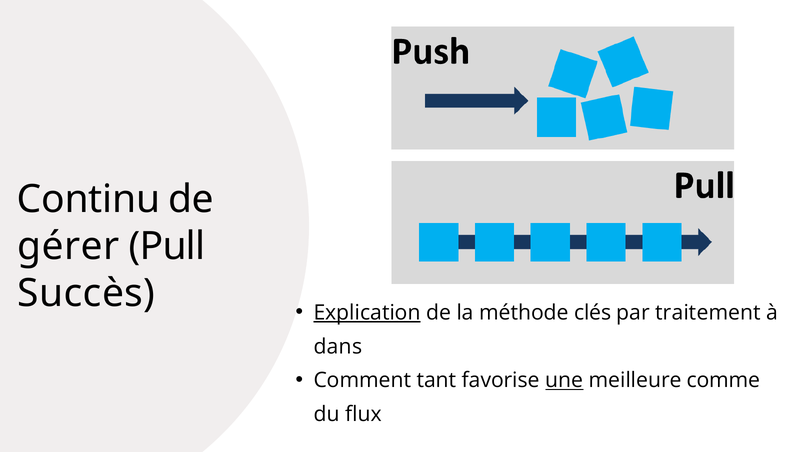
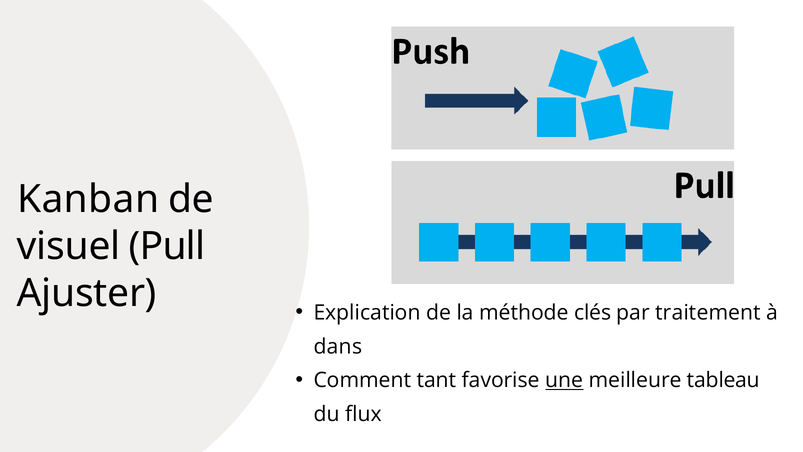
Continu: Continu -> Kanban
gérer: gérer -> visuel
Succès: Succès -> Ajuster
Explication underline: present -> none
comme: comme -> tableau
